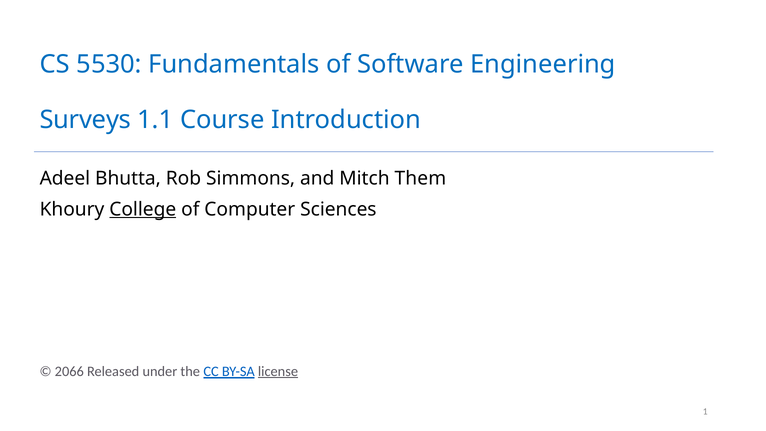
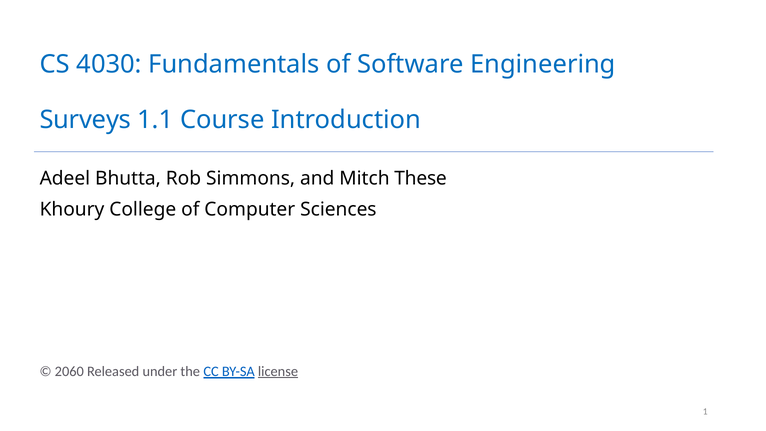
5530: 5530 -> 4030
Them: Them -> These
College underline: present -> none
2066: 2066 -> 2060
